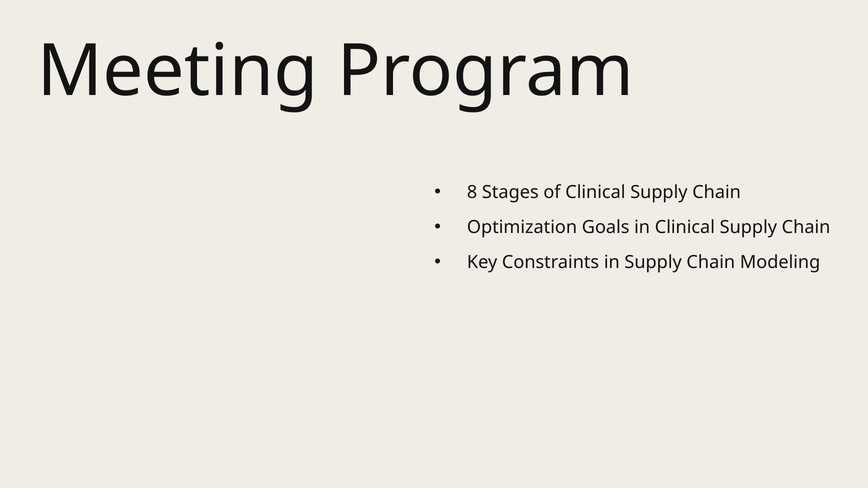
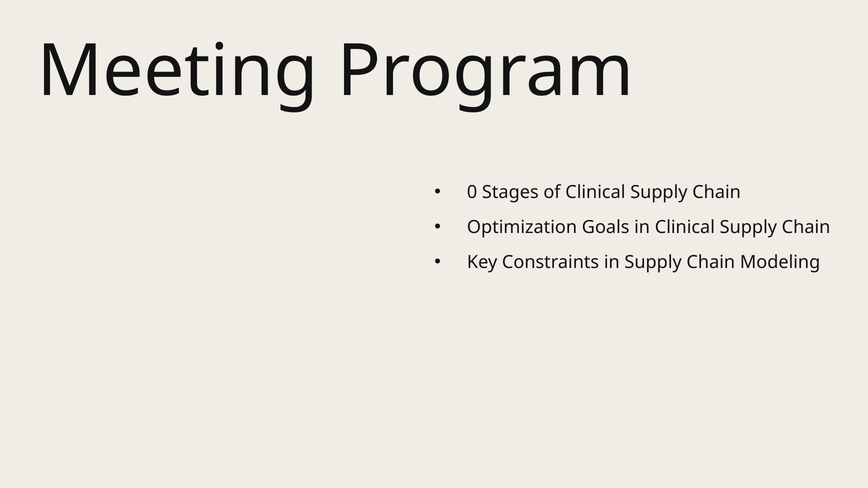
8: 8 -> 0
